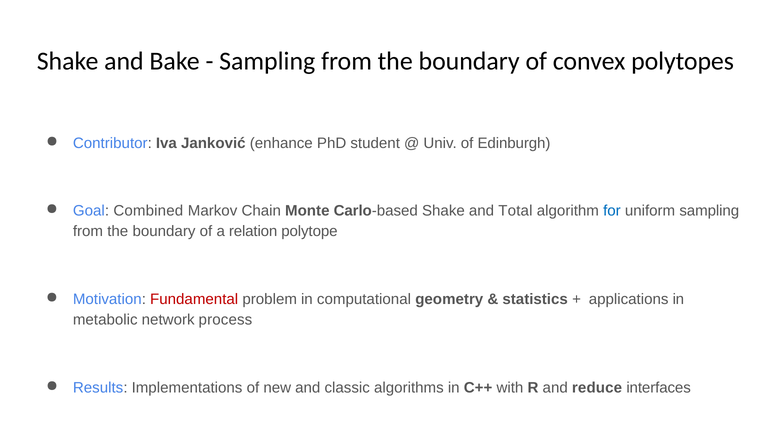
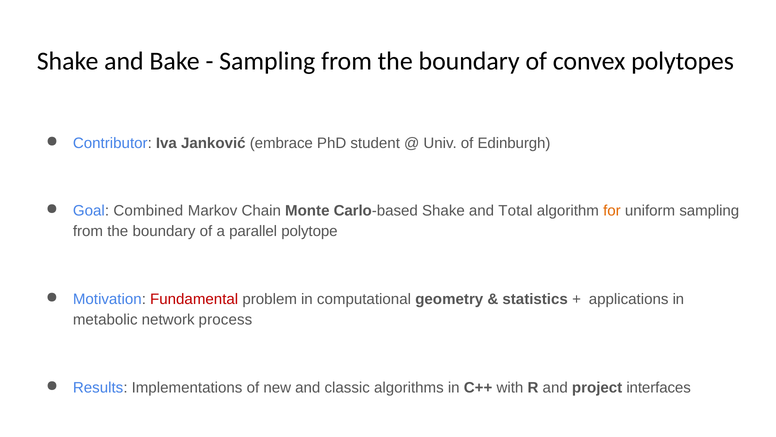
enhance: enhance -> embrace
for colour: blue -> orange
relation: relation -> parallel
reduce: reduce -> project
